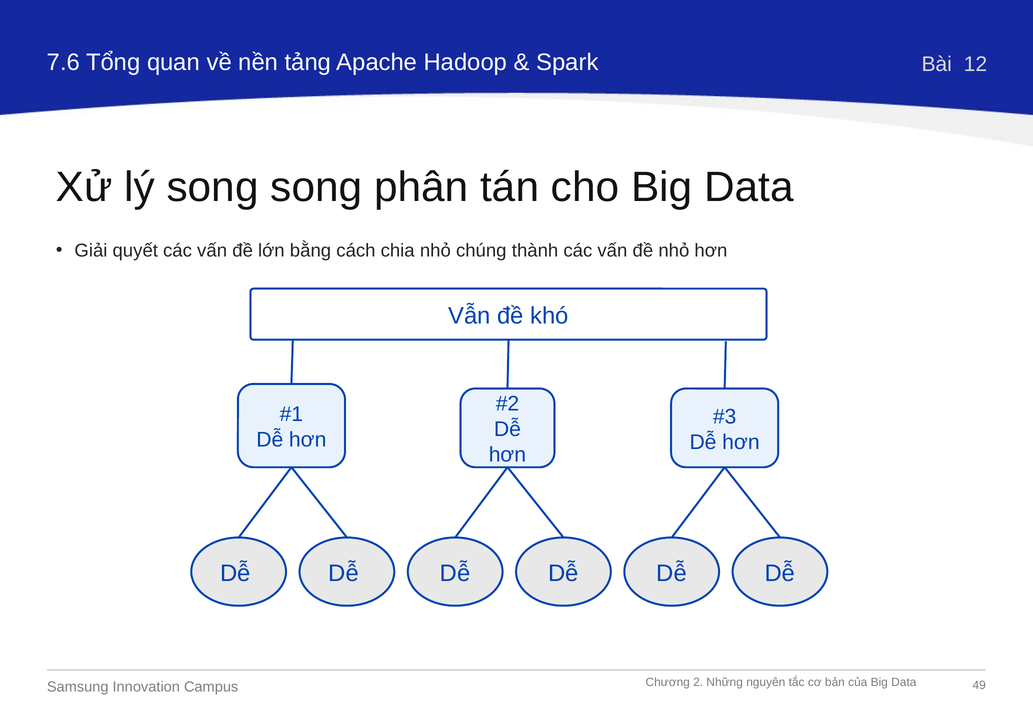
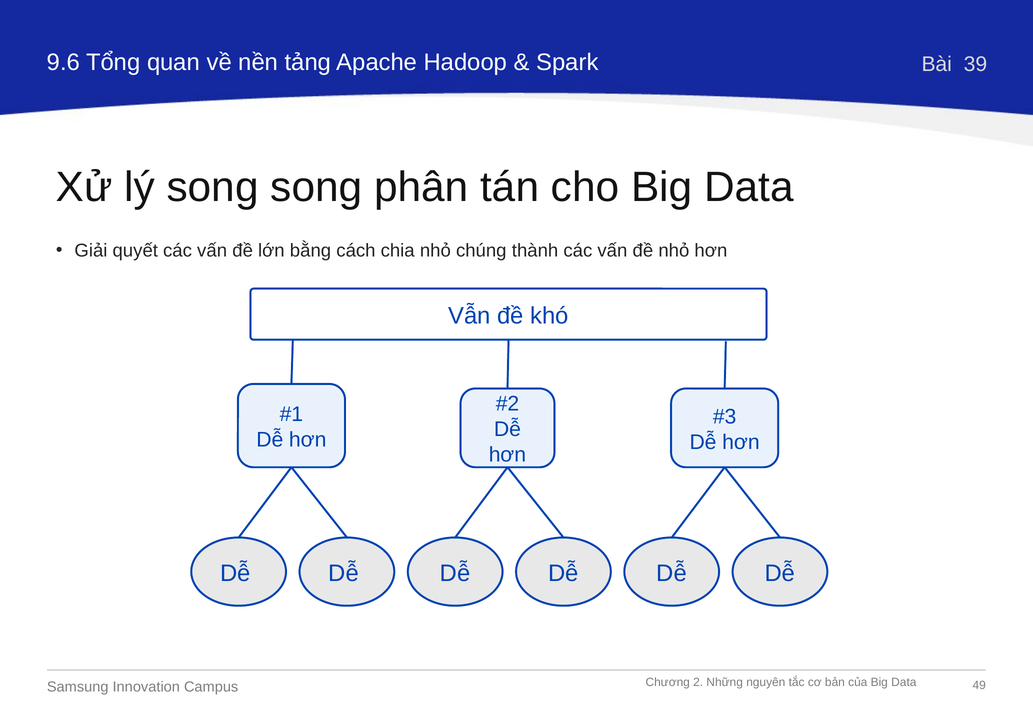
7.6: 7.6 -> 9.6
12: 12 -> 39
